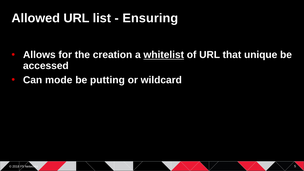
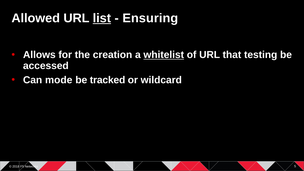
list underline: none -> present
unique: unique -> testing
putting: putting -> tracked
